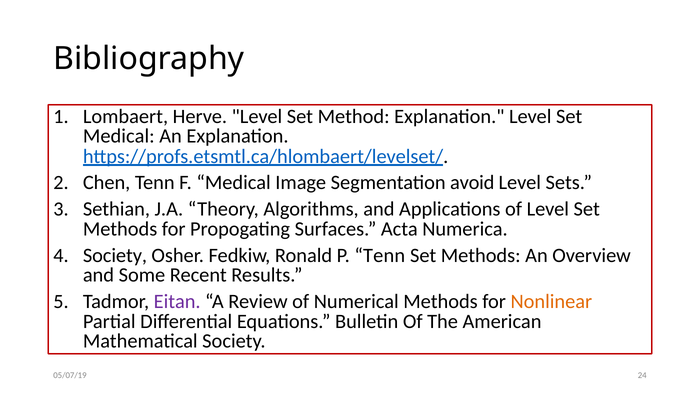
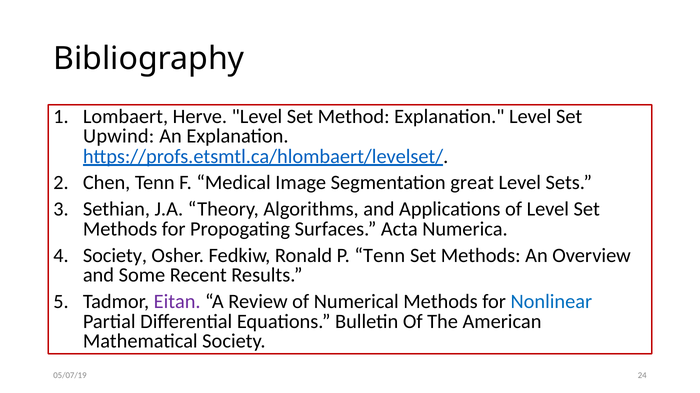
Medical at (119, 136): Medical -> Upwind
avoid: avoid -> great
Nonlinear colour: orange -> blue
